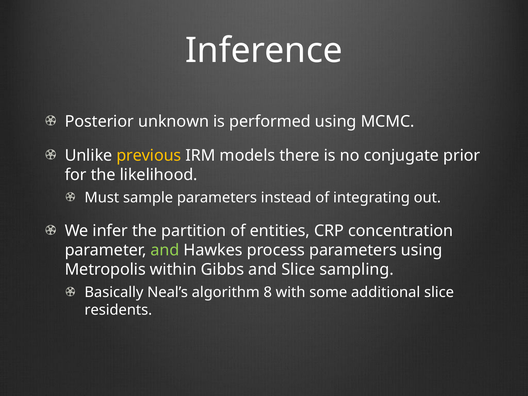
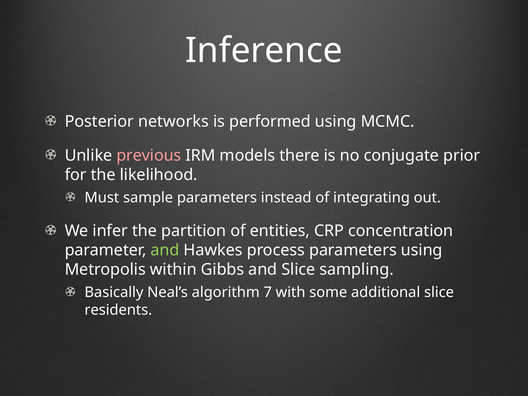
unknown: unknown -> networks
previous colour: yellow -> pink
8: 8 -> 7
